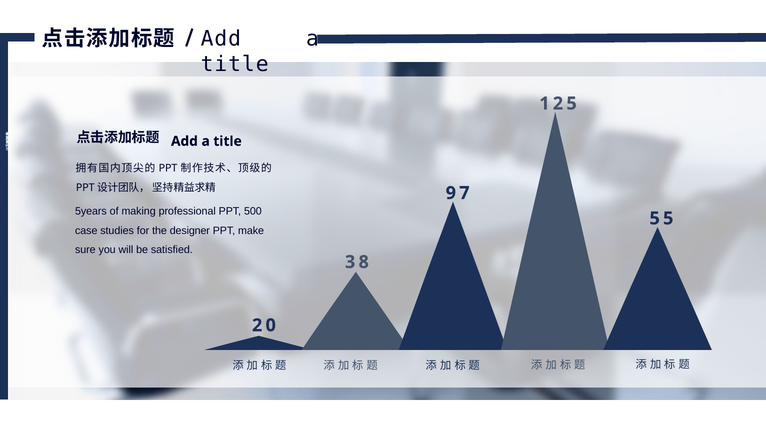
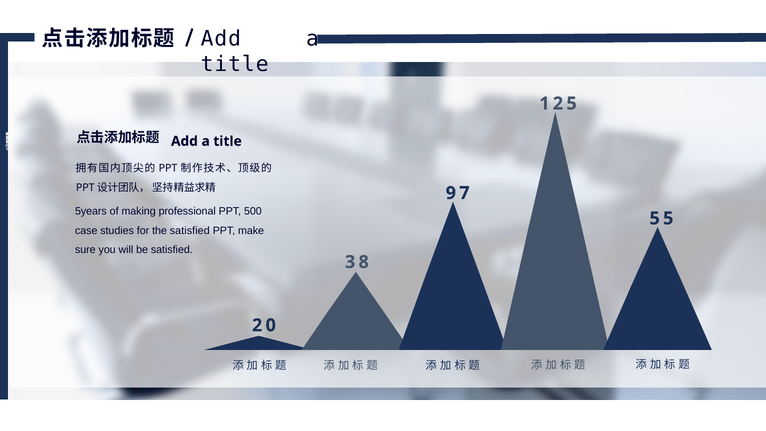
the designer: designer -> satisfied
